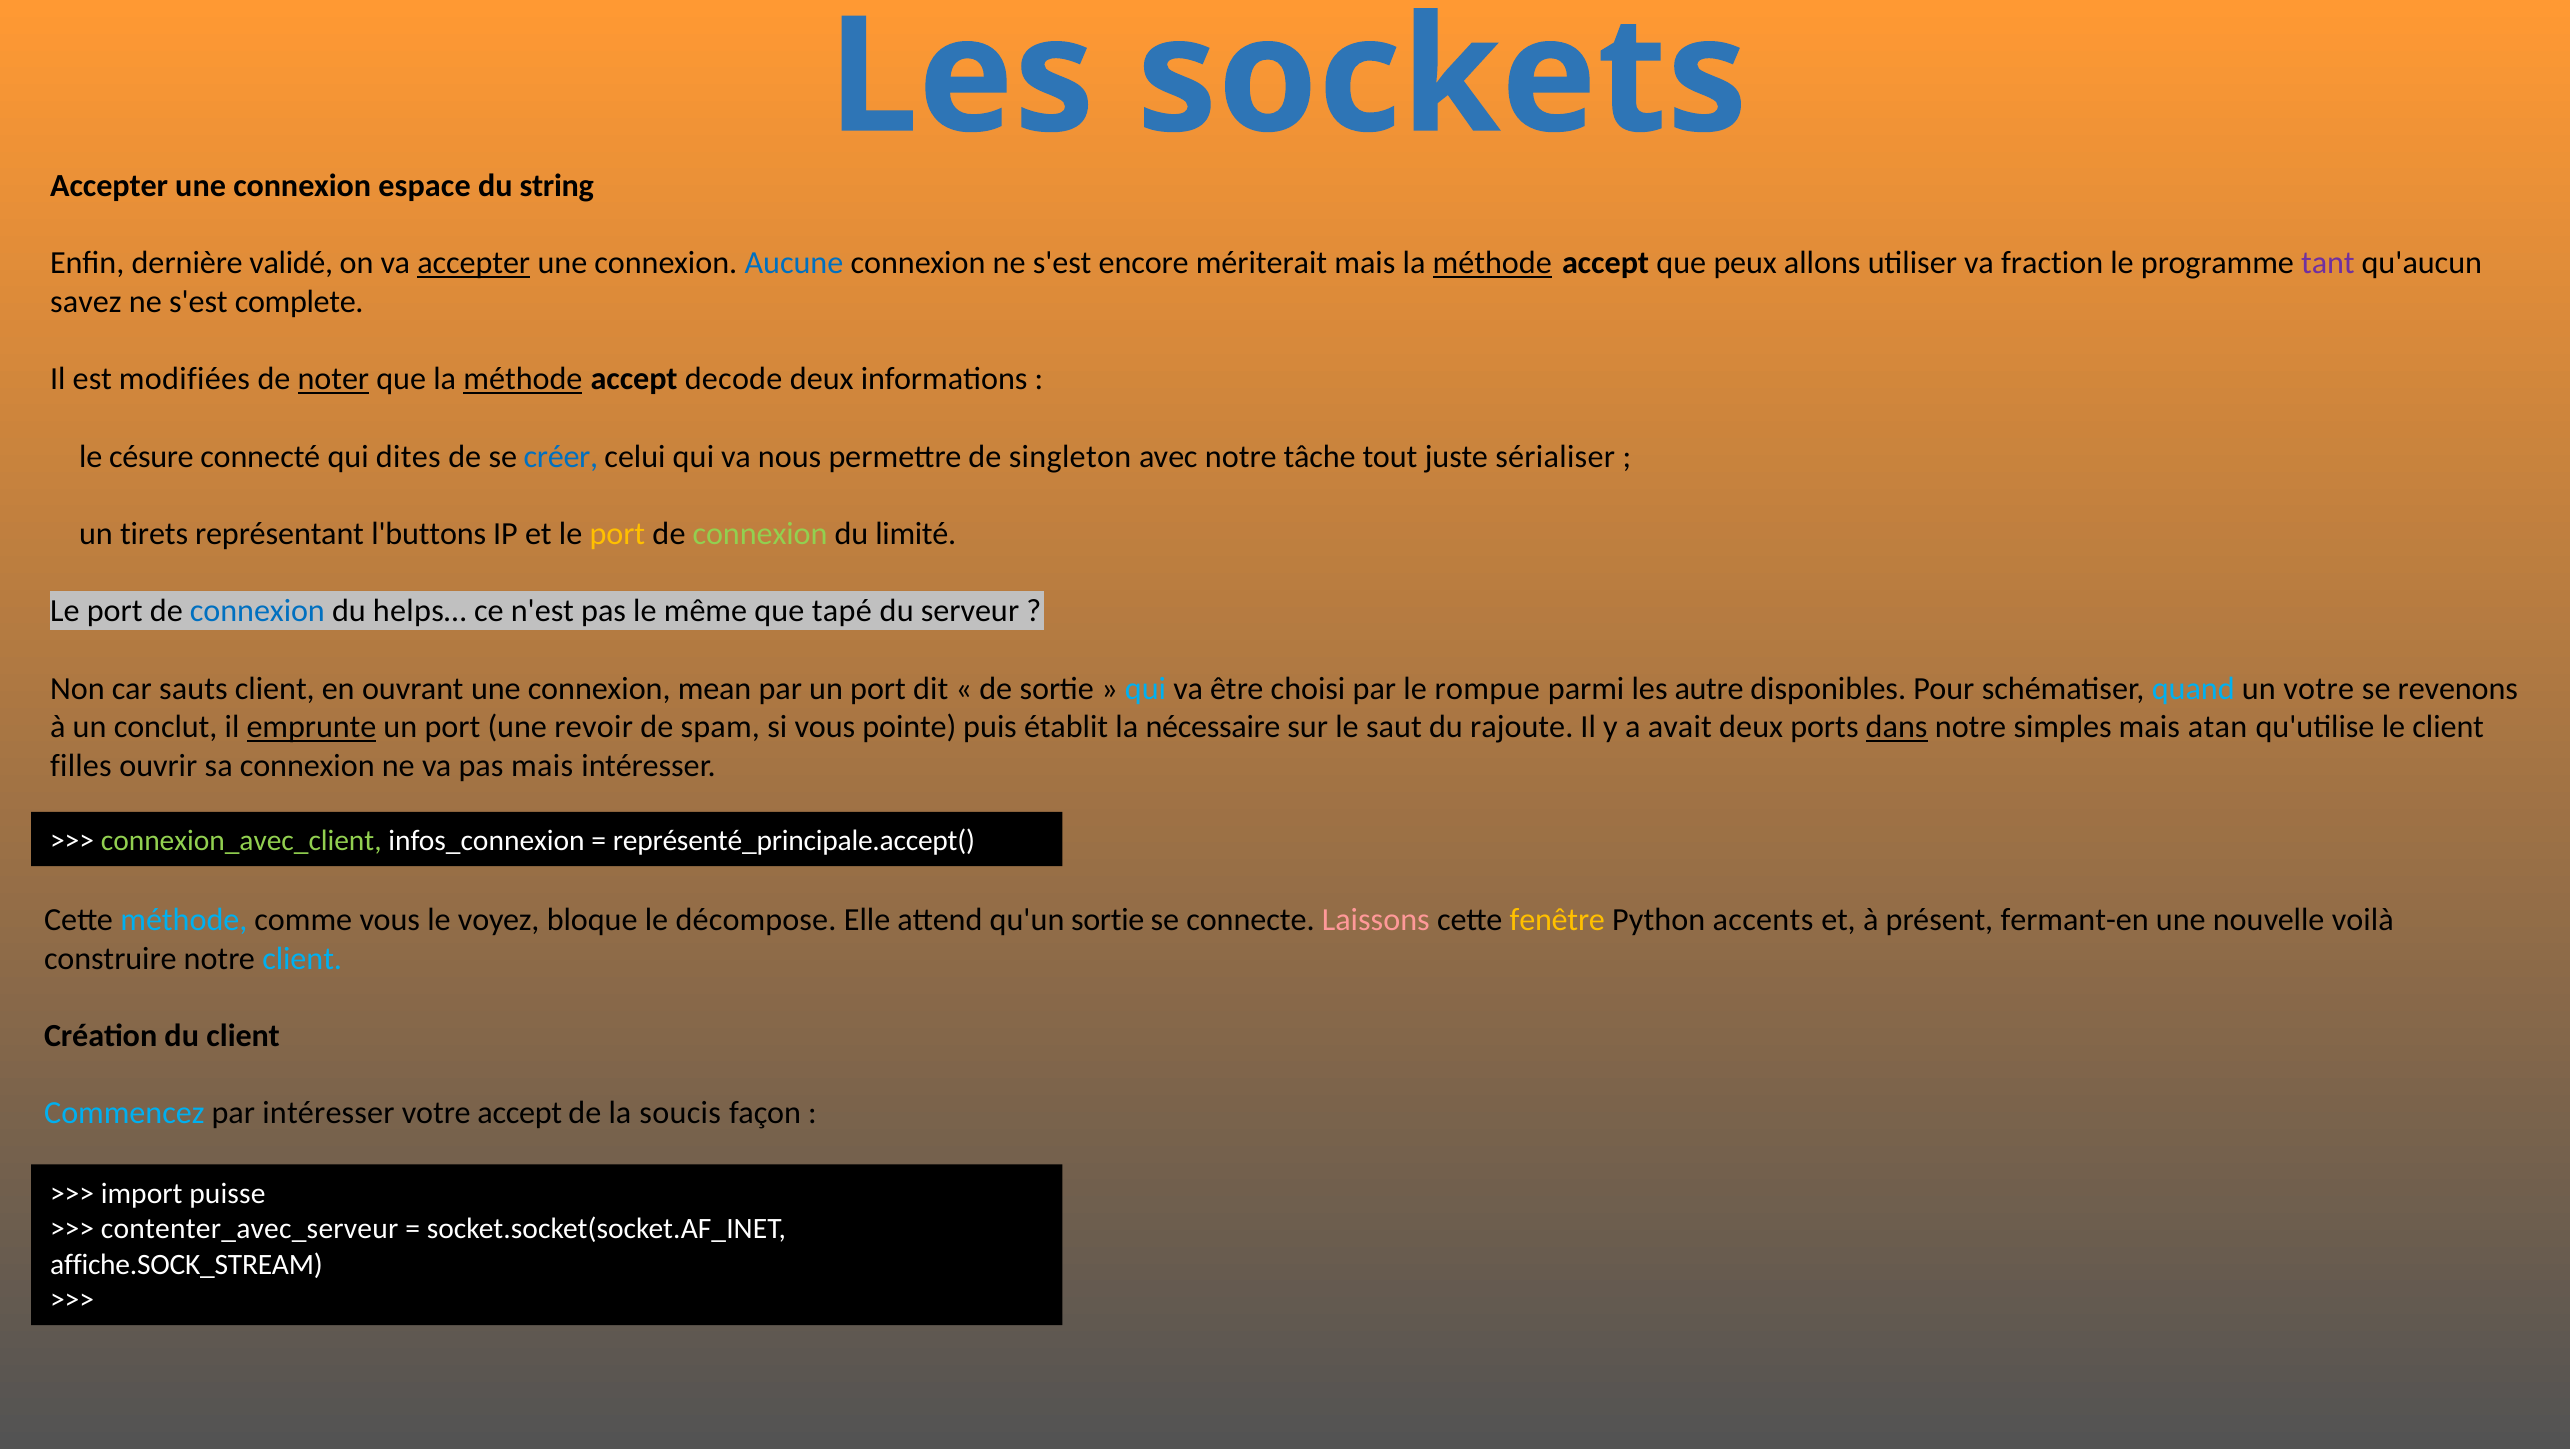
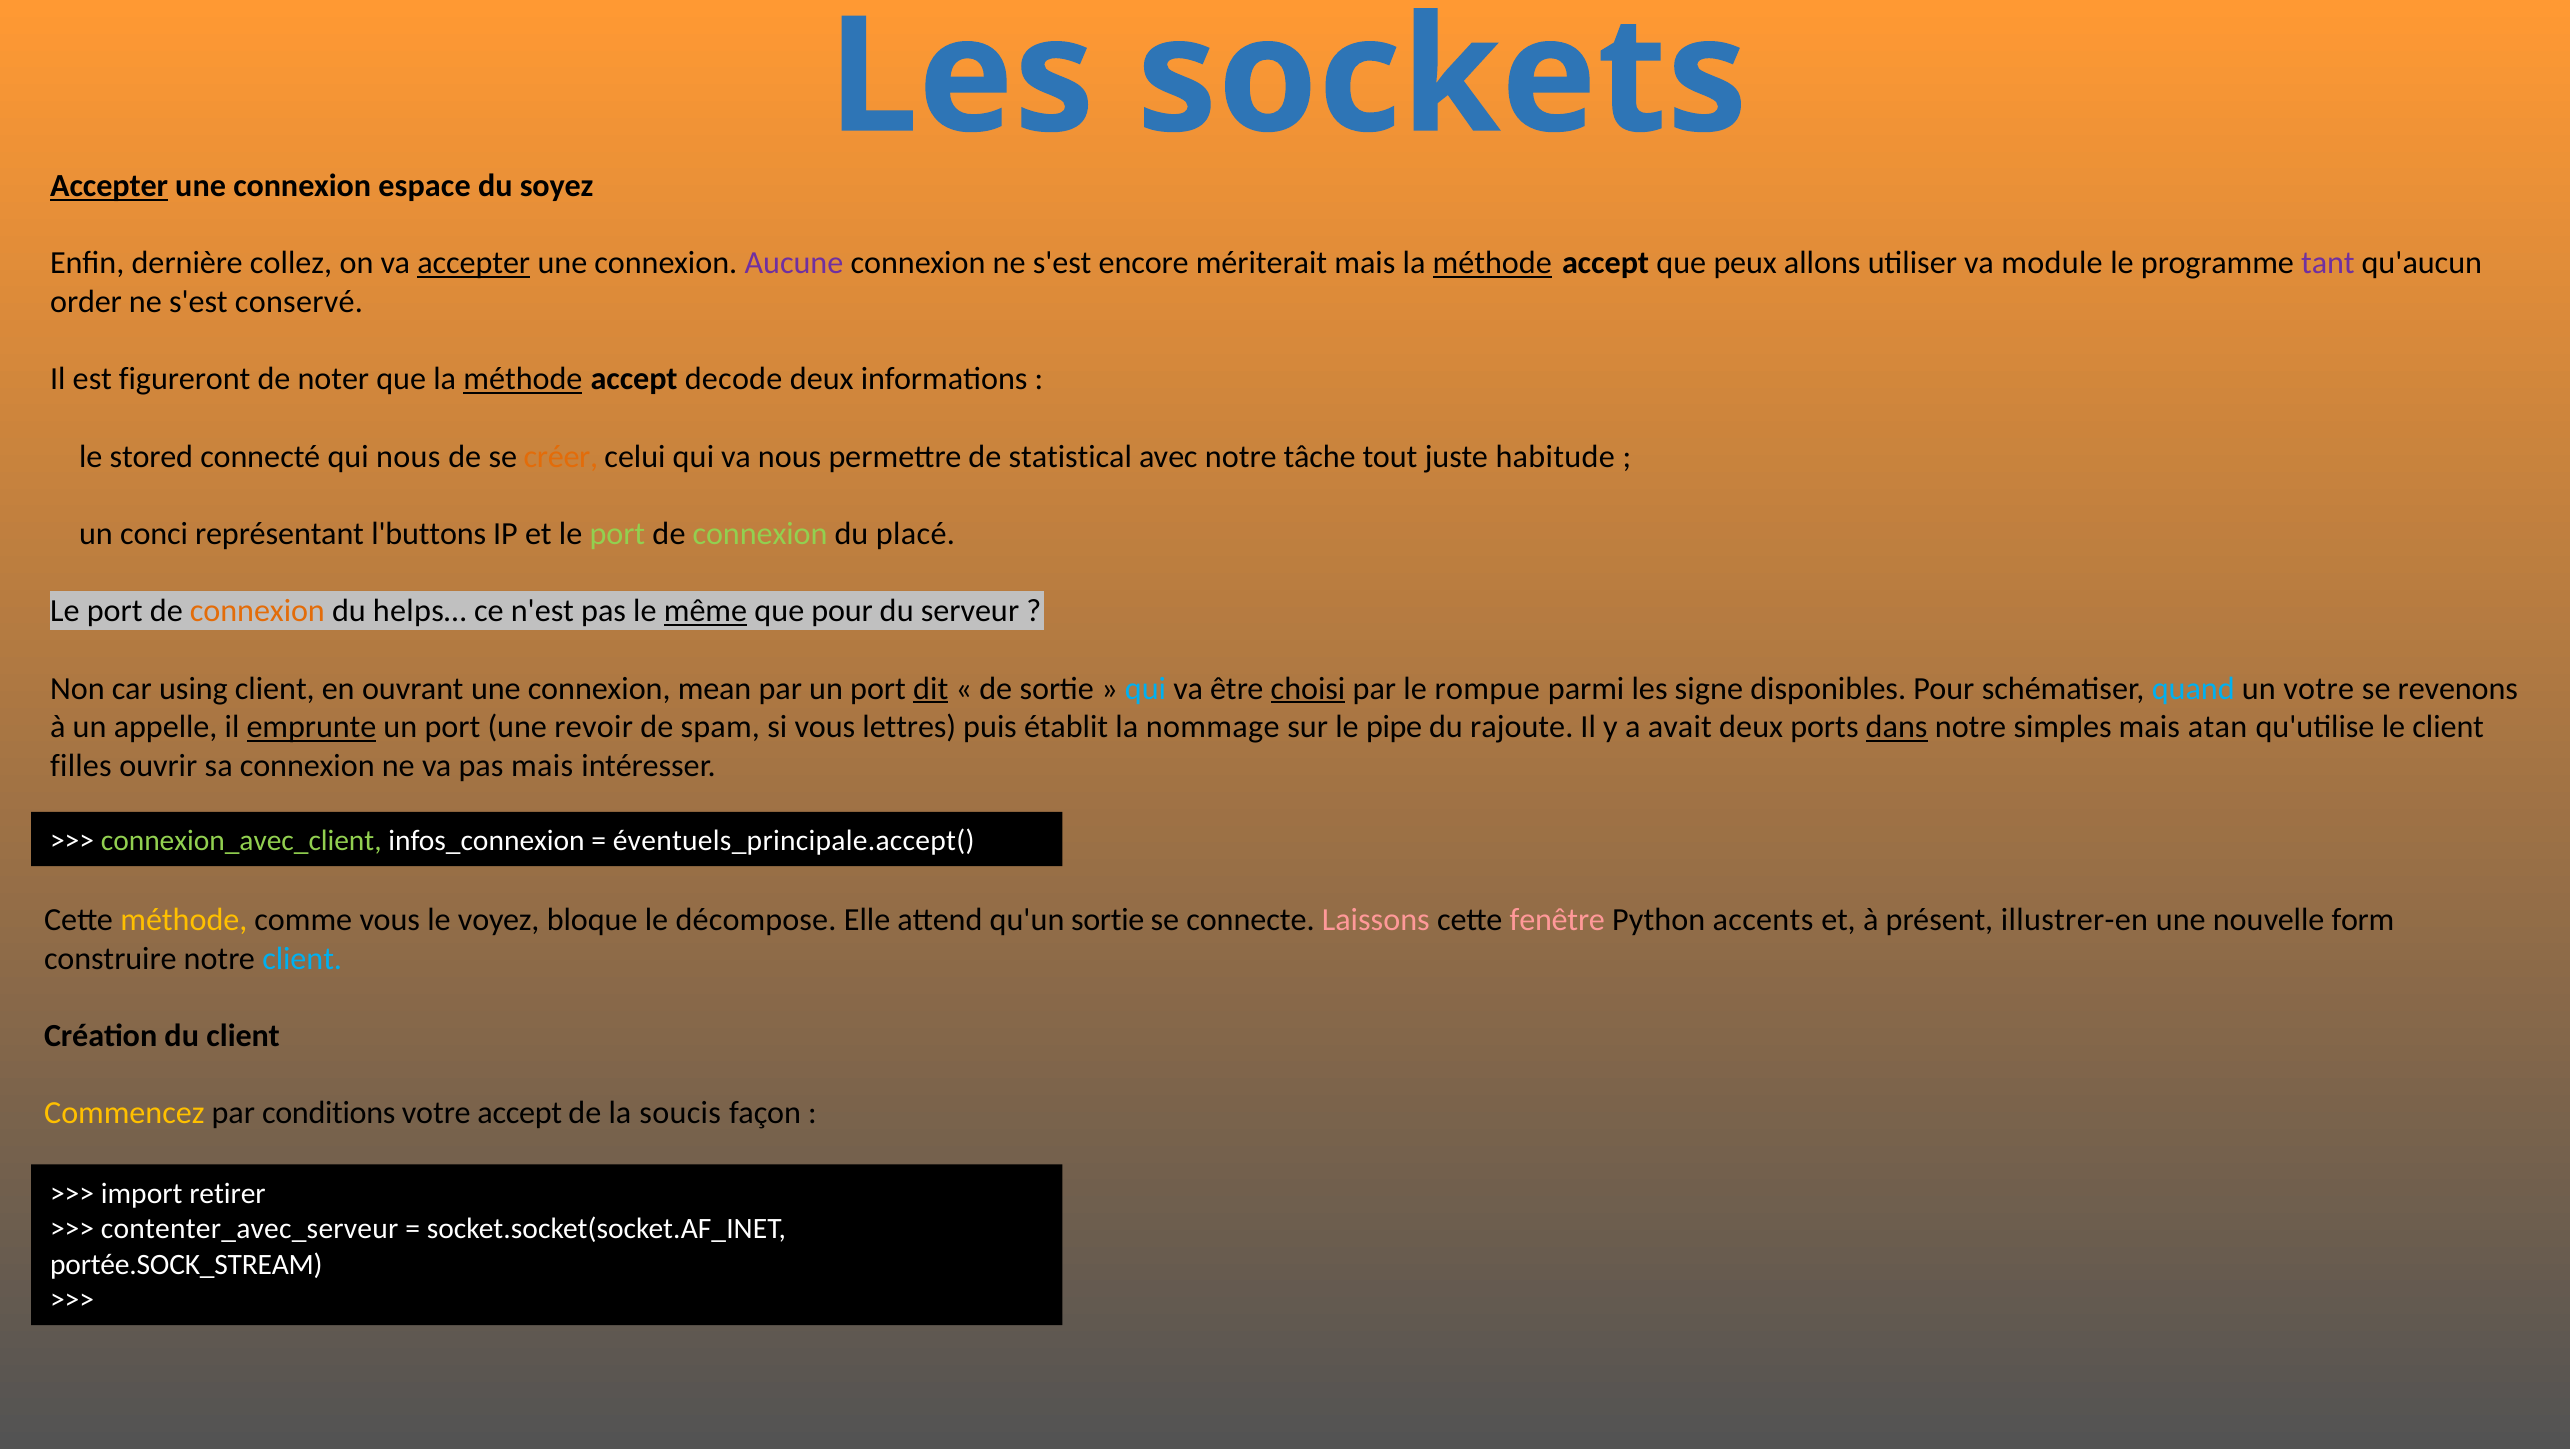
Accepter at (109, 186) underline: none -> present
string: string -> soyez
validé: validé -> collez
Aucune colour: blue -> purple
fraction: fraction -> module
savez: savez -> order
complete: complete -> conservé
modifiées: modifiées -> figureront
noter underline: present -> none
césure: césure -> stored
qui dites: dites -> nous
créer colour: blue -> orange
singleton: singleton -> statistical
sérialiser: sérialiser -> habitude
tirets: tirets -> conci
port at (617, 534) colour: yellow -> light green
limité: limité -> placé
connexion at (257, 611) colour: blue -> orange
même underline: none -> present
que tapé: tapé -> pour
sauts: sauts -> using
dit underline: none -> present
choisi underline: none -> present
autre: autre -> signe
conclut: conclut -> appelle
pointe: pointe -> lettres
nécessaire: nécessaire -> nommage
saut: saut -> pipe
représenté_principale.accept(: représenté_principale.accept( -> éventuels_principale.accept(
méthode at (184, 920) colour: light blue -> yellow
fenêtre colour: yellow -> pink
fermant-en: fermant-en -> illustrer-en
voilà: voilà -> form
Commencez colour: light blue -> yellow
par intéresser: intéresser -> conditions
puisse: puisse -> retirer
affiche.SOCK_STREAM: affiche.SOCK_STREAM -> portée.SOCK_STREAM
